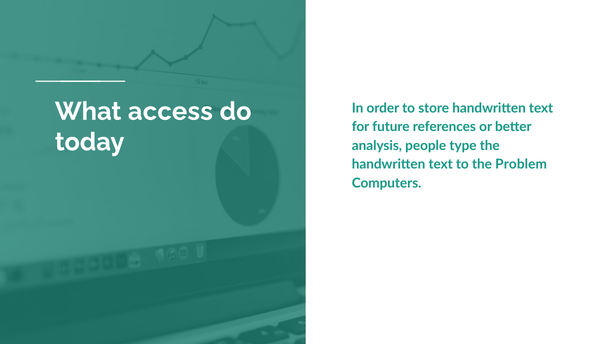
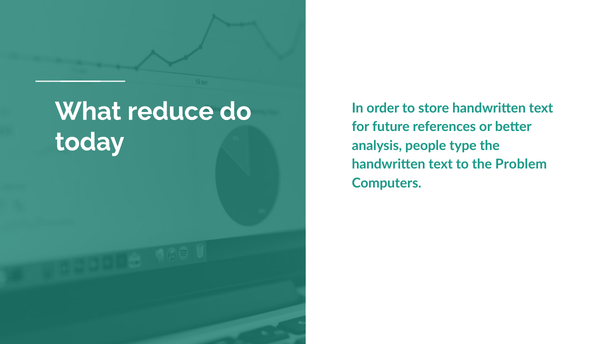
access: access -> reduce
